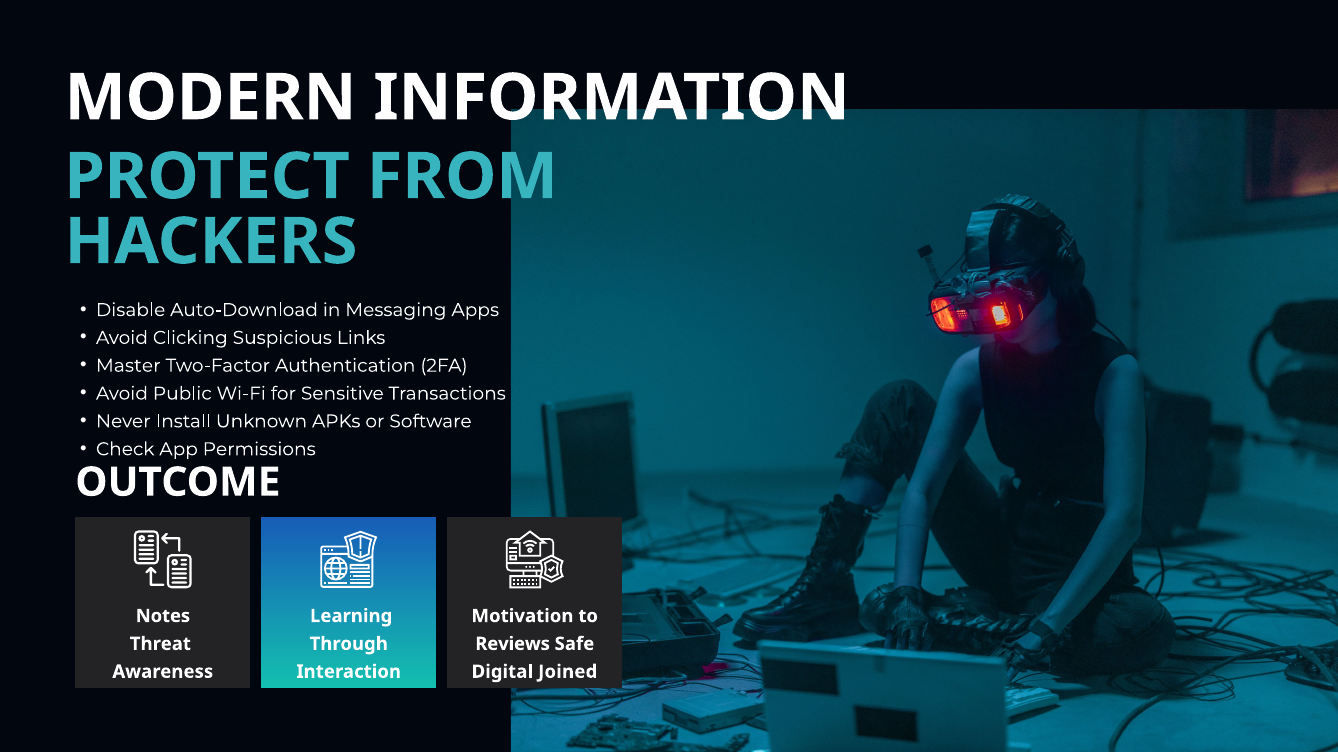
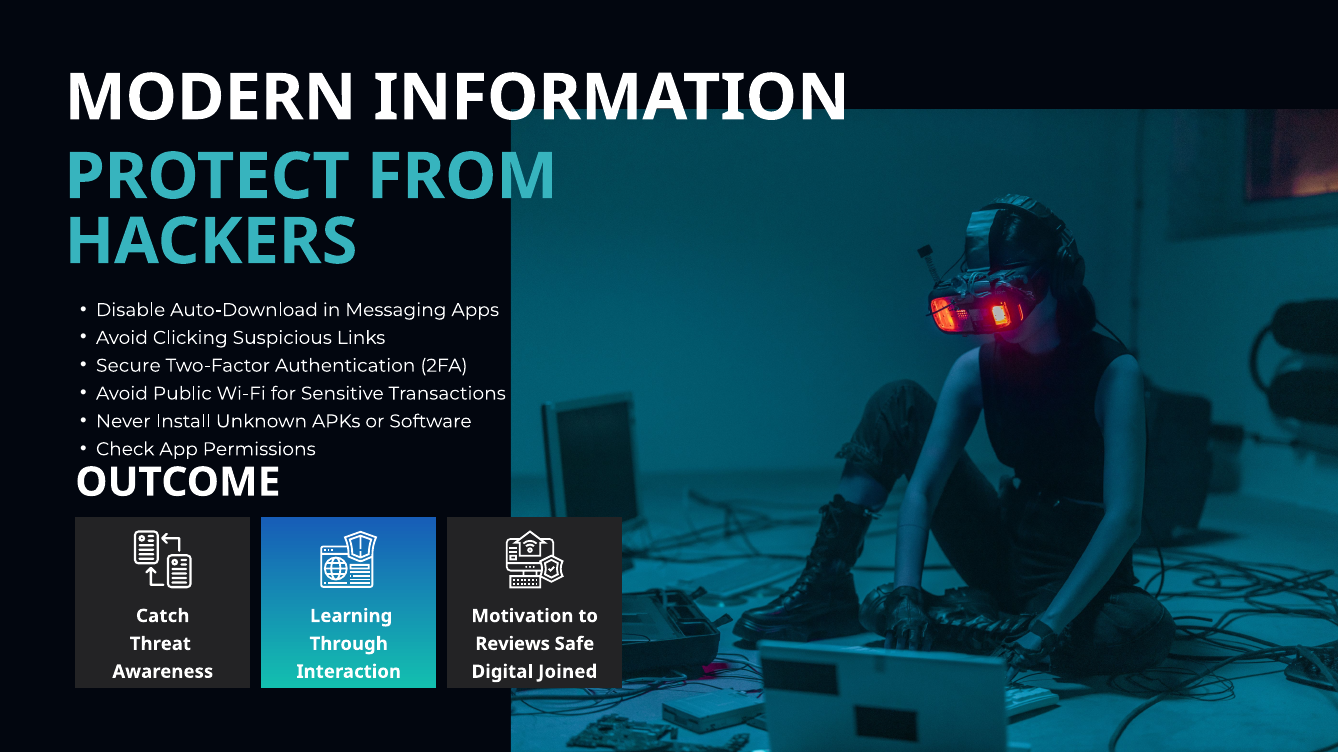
Master: Master -> Secure
Notes: Notes -> Catch
